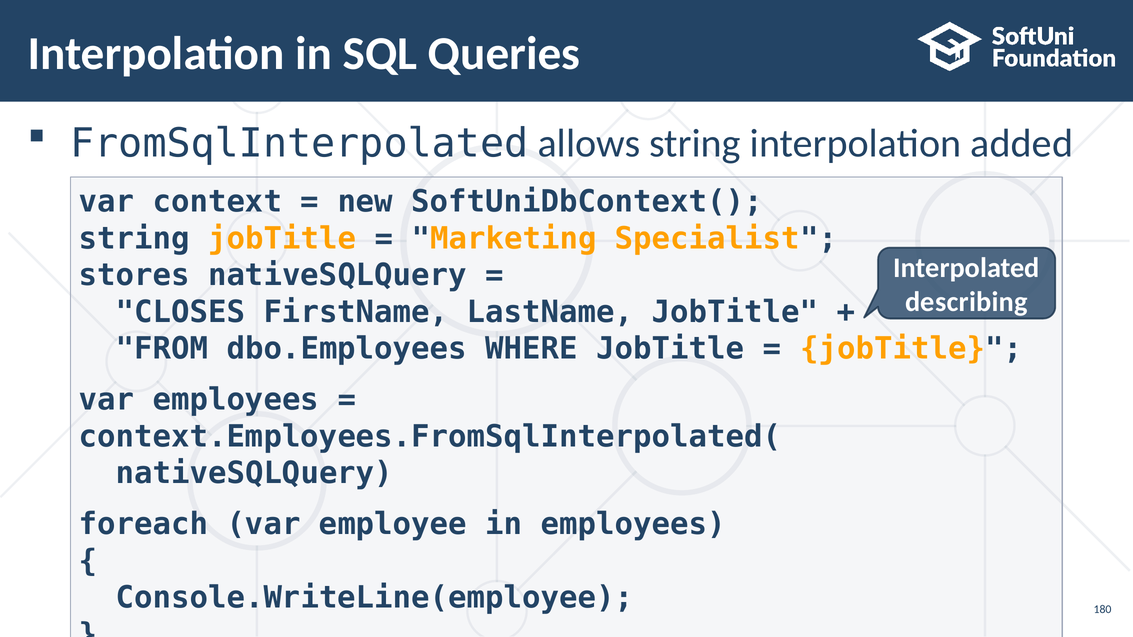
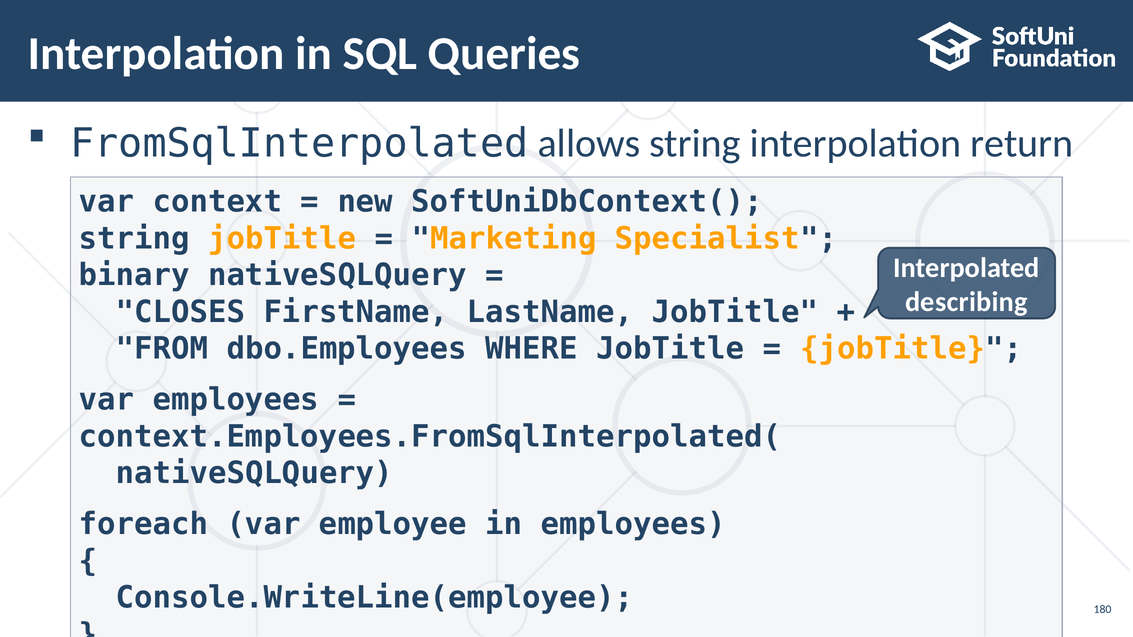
added: added -> return
stores: stores -> binary
